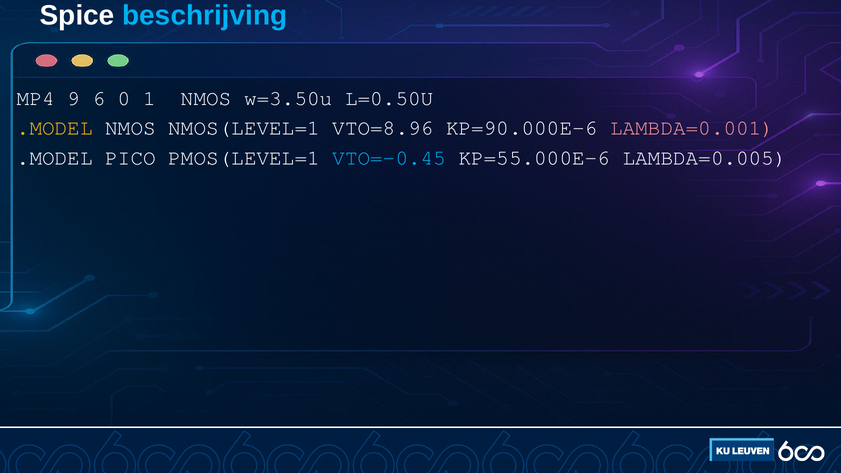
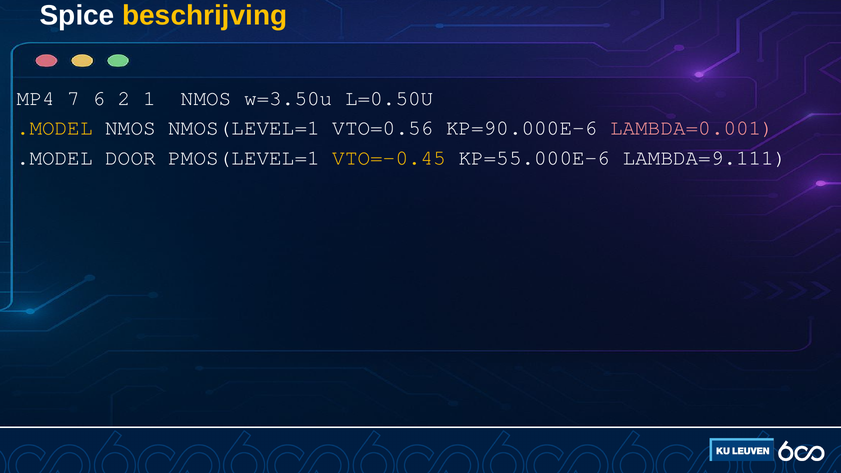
beschrijving colour: light blue -> yellow
9: 9 -> 7
0: 0 -> 2
VTO=8.96: VTO=8.96 -> VTO=0.56
PICO: PICO -> DOOR
VTO=-0.45 colour: light blue -> yellow
LAMBDA=0.005: LAMBDA=0.005 -> LAMBDA=9.111
